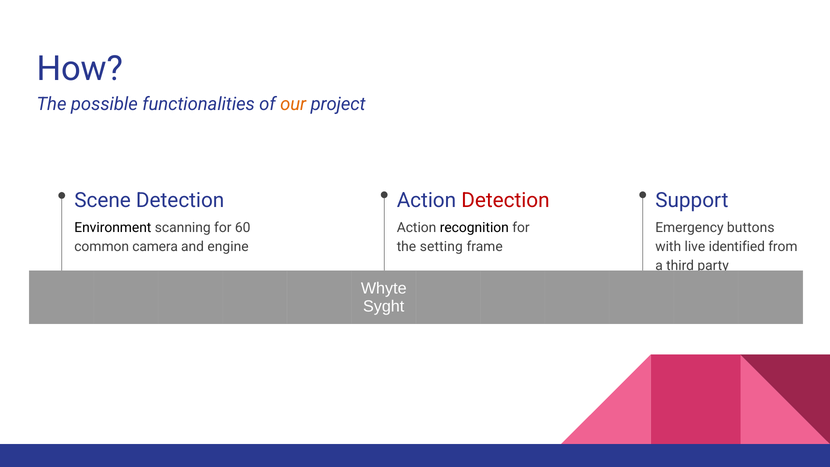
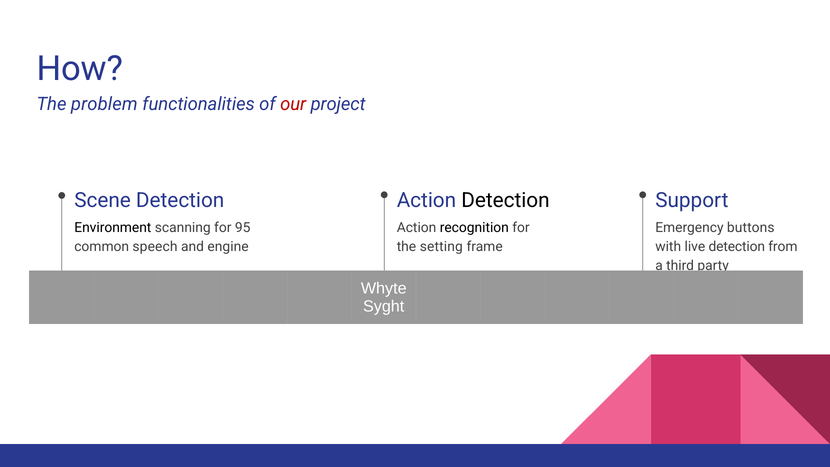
possible: possible -> problem
our colour: orange -> red
Detection at (505, 200) colour: red -> black
60: 60 -> 95
camera: camera -> speech
live identified: identified -> detection
